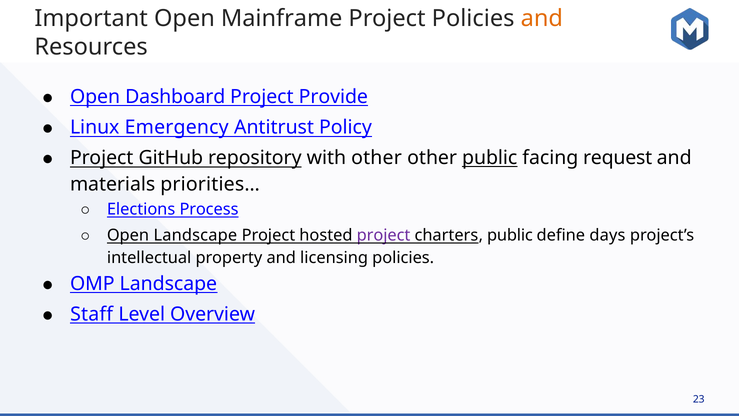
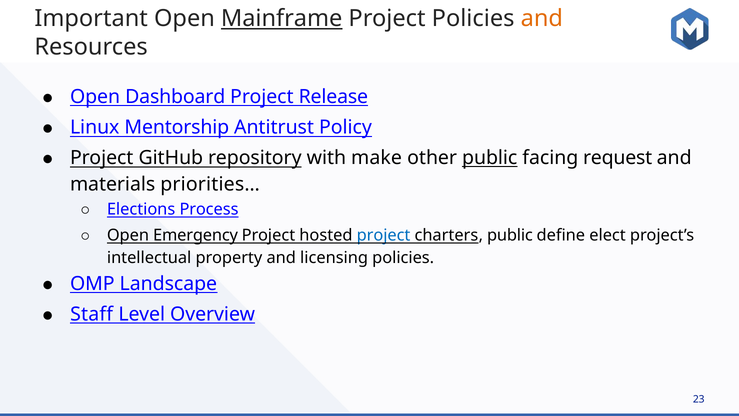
Mainframe underline: none -> present
Provide: Provide -> Release
Emergency: Emergency -> Mentorship
with other: other -> make
Open Landscape: Landscape -> Emergency
project at (384, 235) colour: purple -> blue
days: days -> elect
